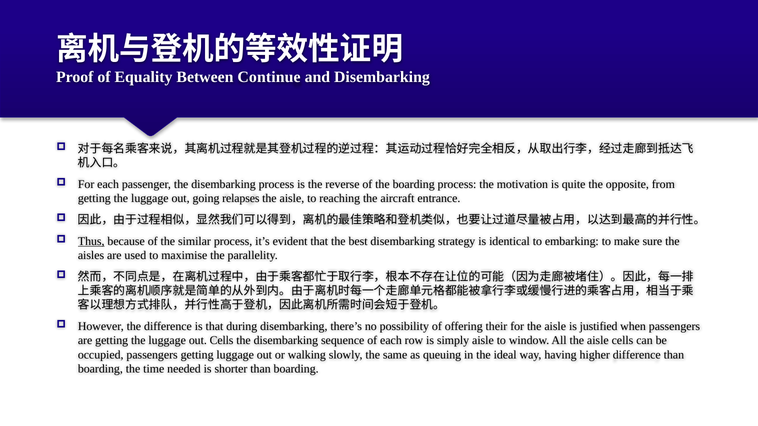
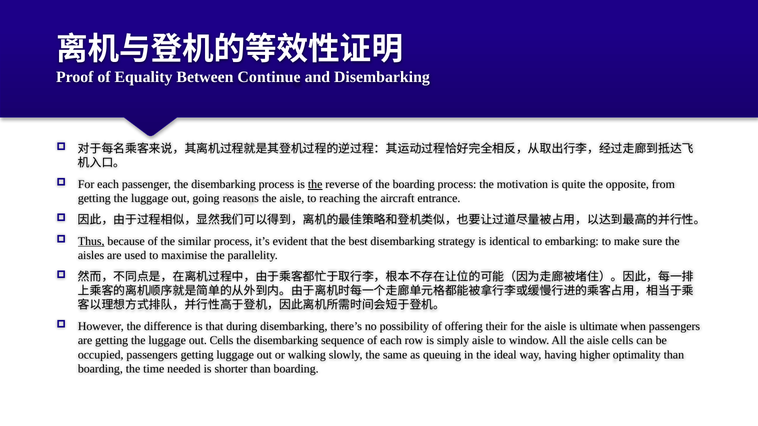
the at (315, 184) underline: none -> present
relapses: relapses -> reasons
justified: justified -> ultimate
higher difference: difference -> optimality
